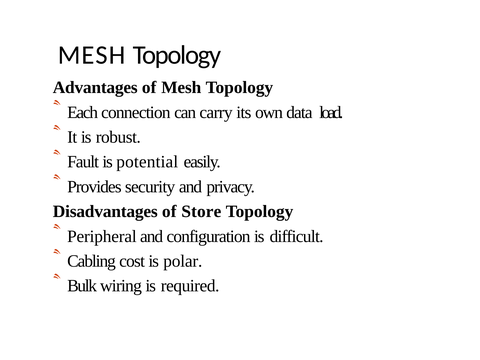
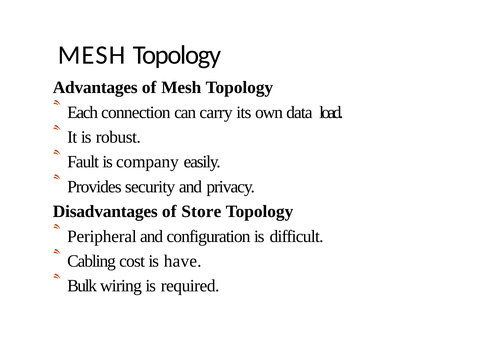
potential: potential -> company
polar: polar -> have
